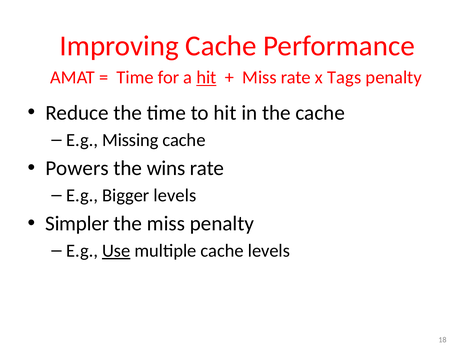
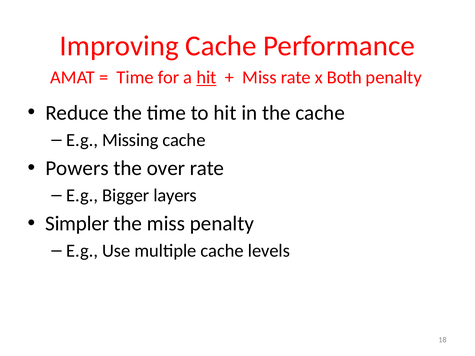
Tags: Tags -> Both
wins: wins -> over
Bigger levels: levels -> layers
Use underline: present -> none
